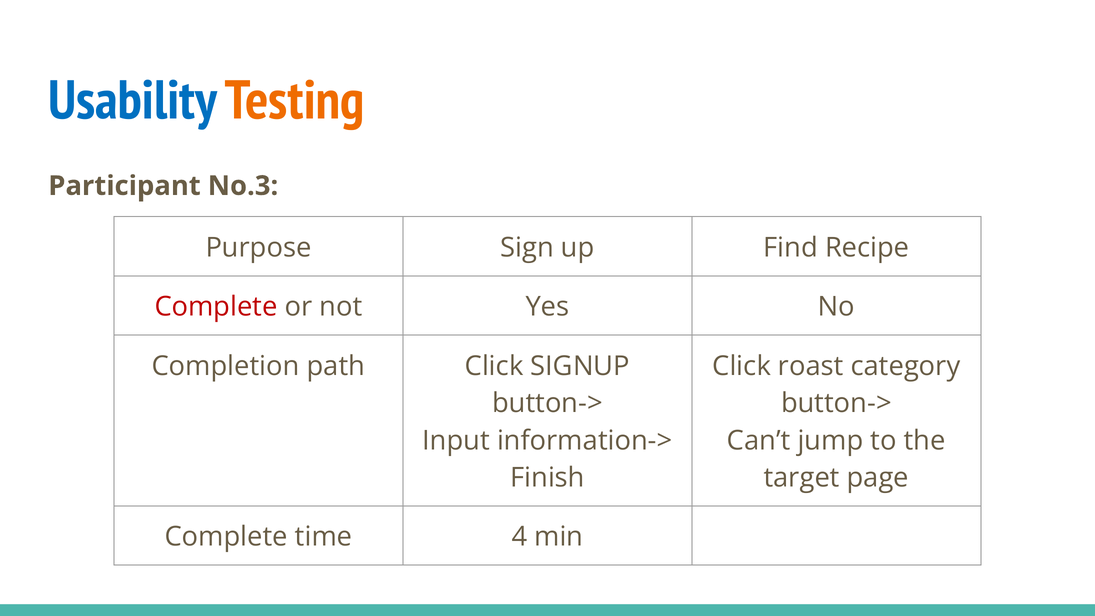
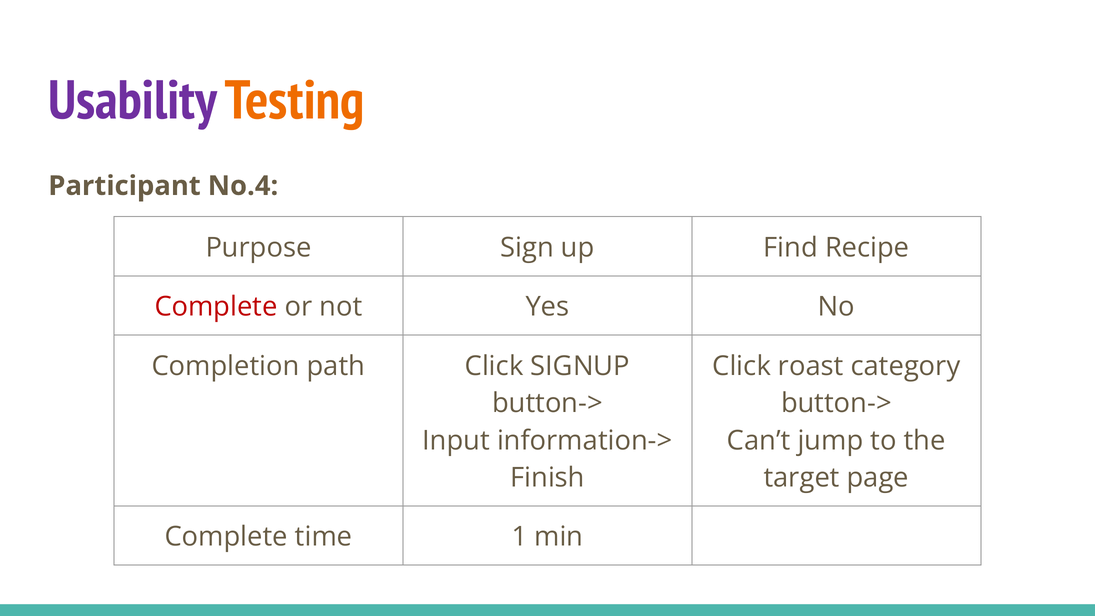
Usability colour: blue -> purple
No.3: No.3 -> No.4
4: 4 -> 1
